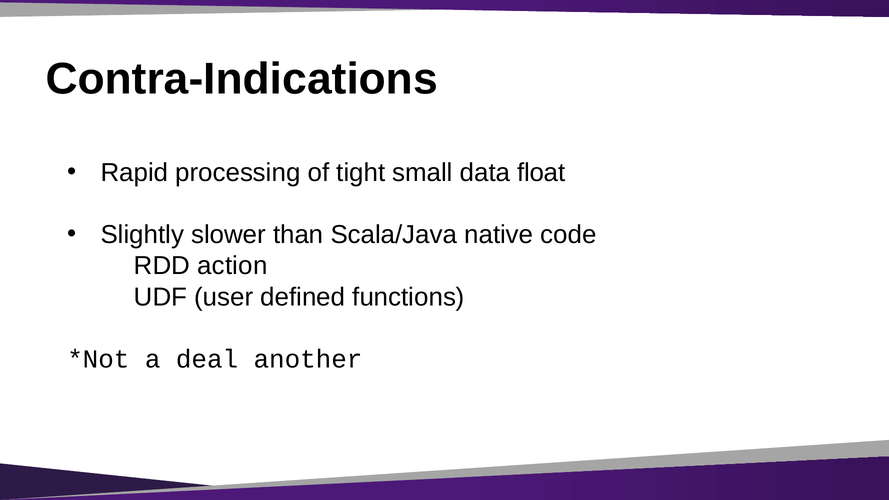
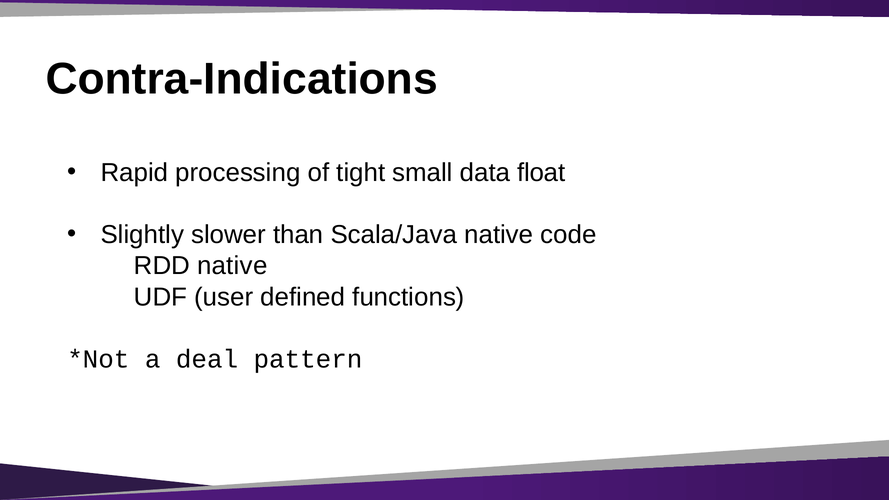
RDD action: action -> native
another: another -> pattern
